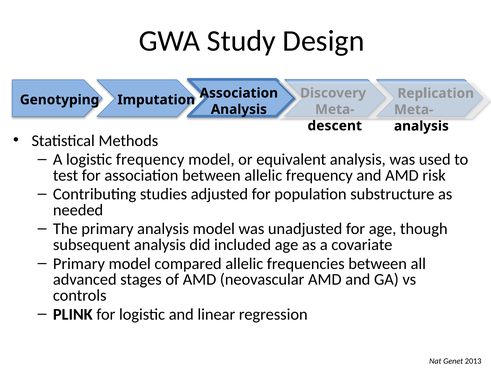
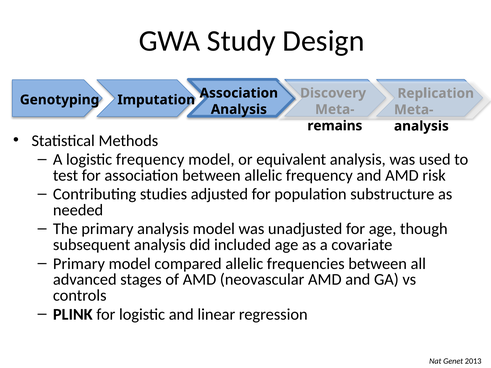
descent: descent -> remains
